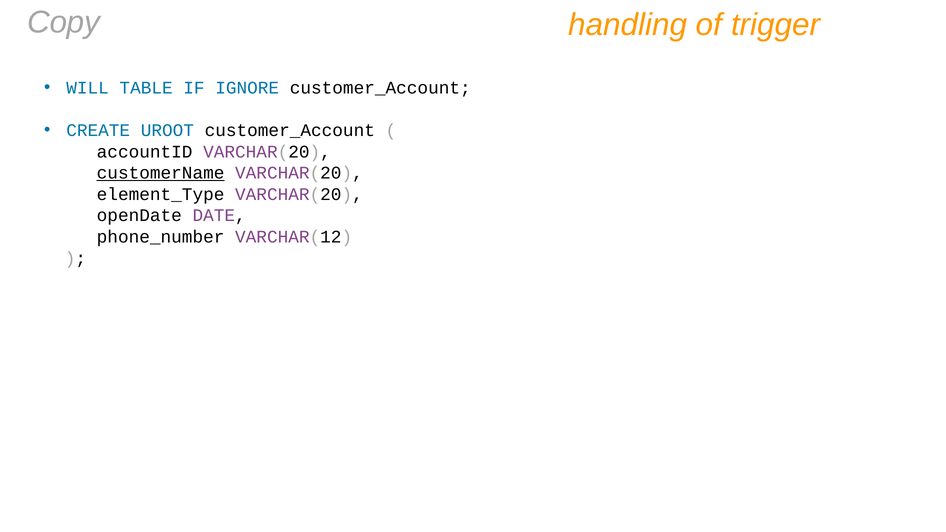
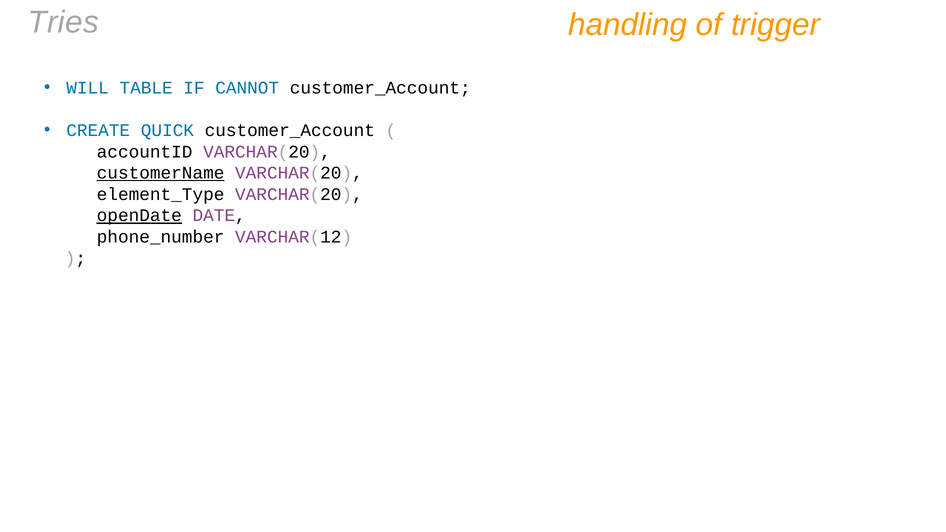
Copy: Copy -> Tries
IGNORE: IGNORE -> CANNOT
UROOT: UROOT -> QUICK
openDate underline: none -> present
